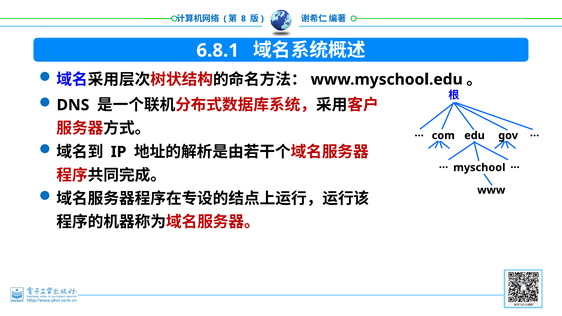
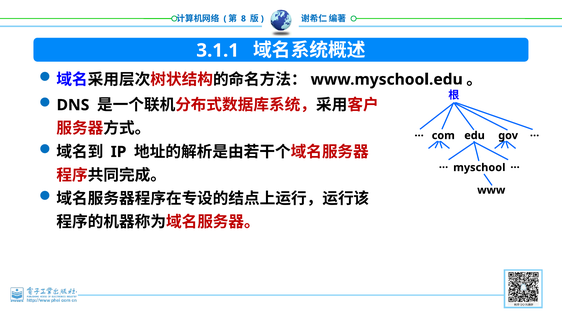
6.8.1: 6.8.1 -> 3.1.1
